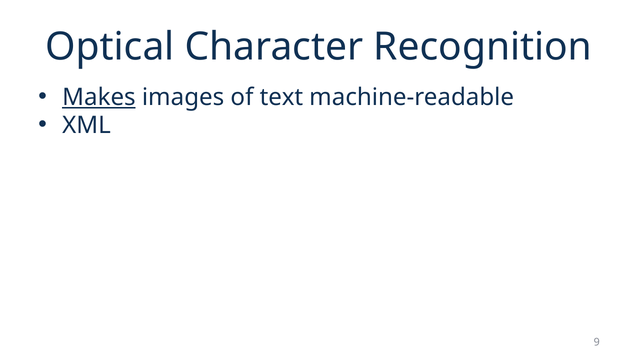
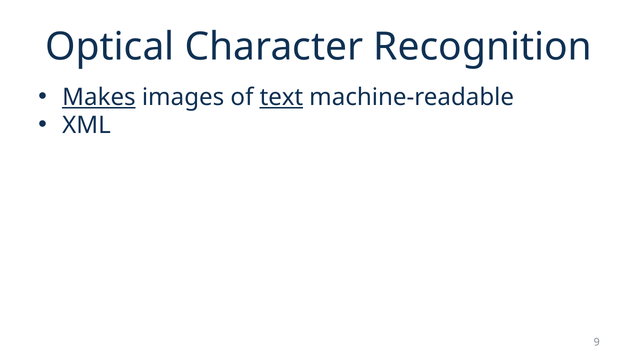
text underline: none -> present
